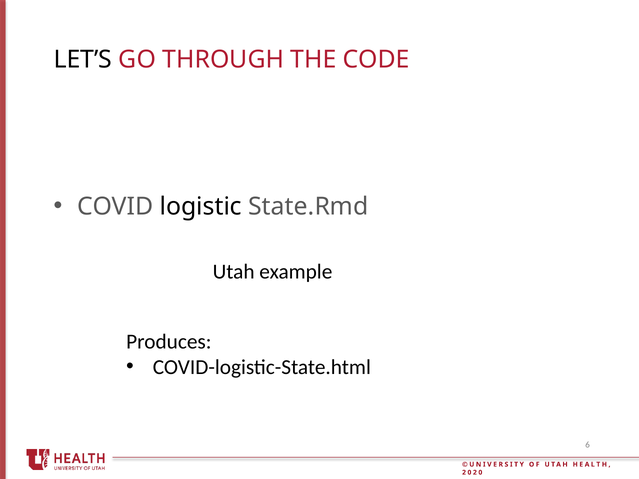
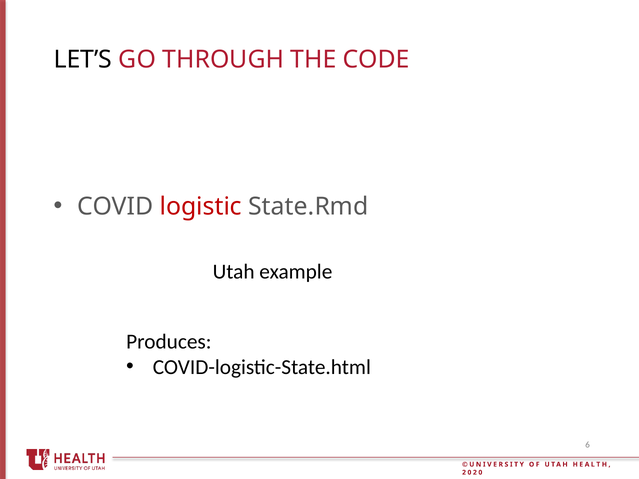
logistic colour: black -> red
